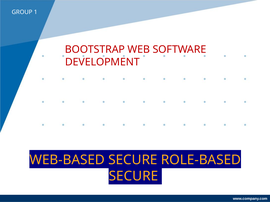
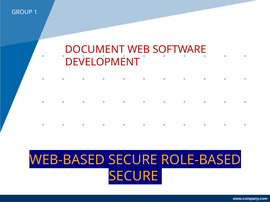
BOOTSTRAP: BOOTSTRAP -> DOCUMENT
